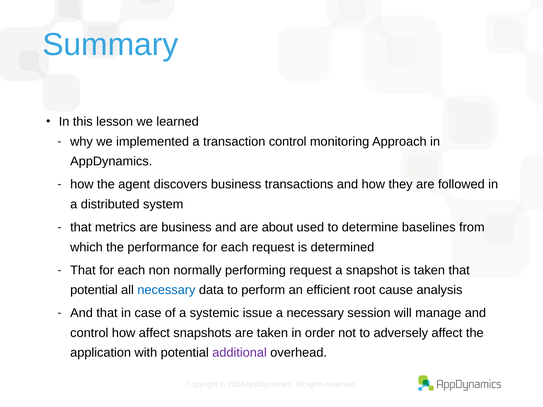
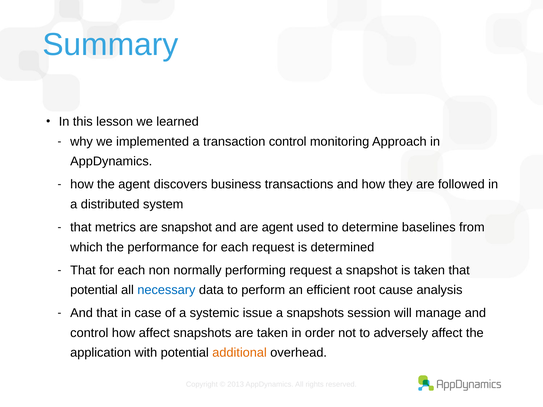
are business: business -> snapshot
are about: about -> agent
a necessary: necessary -> snapshots
additional colour: purple -> orange
